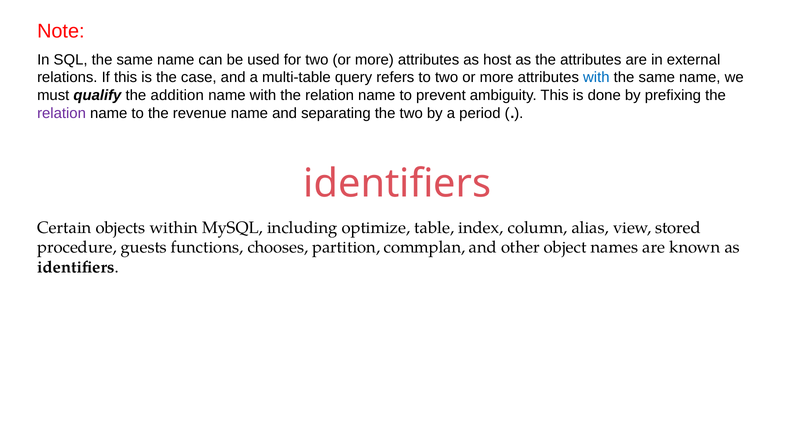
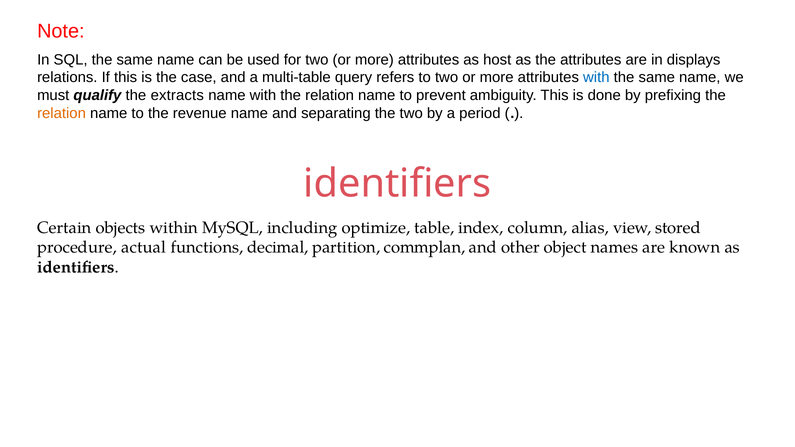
external: external -> displays
addition: addition -> extracts
relation at (62, 113) colour: purple -> orange
guests: guests -> actual
chooses: chooses -> decimal
